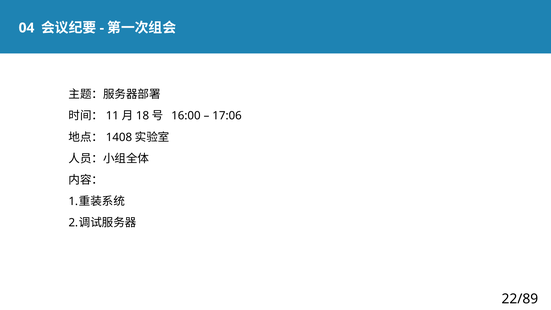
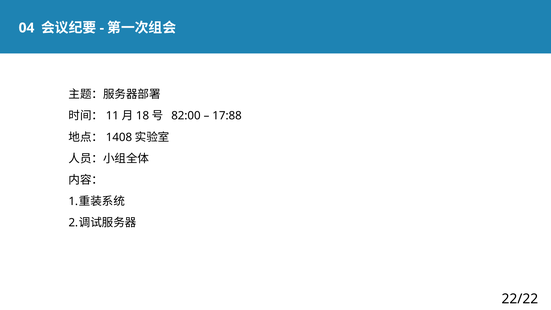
16:00: 16:00 -> 82:00
17:06: 17:06 -> 17:88
22/89: 22/89 -> 22/22
